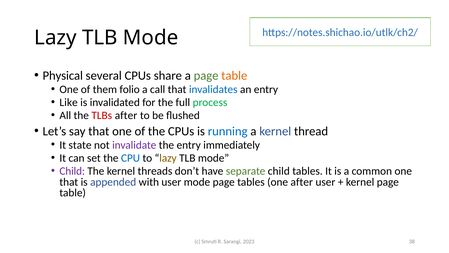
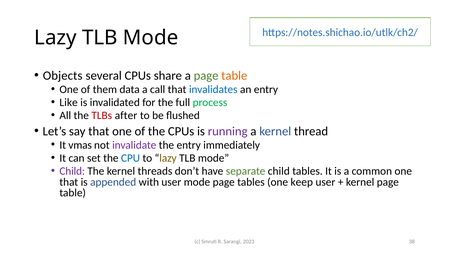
Physical: Physical -> Objects
folio: folio -> data
running colour: blue -> purple
state: state -> vmas
one after: after -> keep
